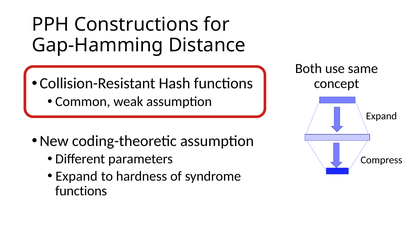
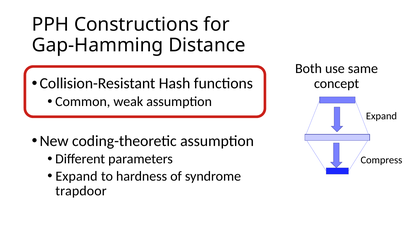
functions at (81, 192): functions -> trapdoor
